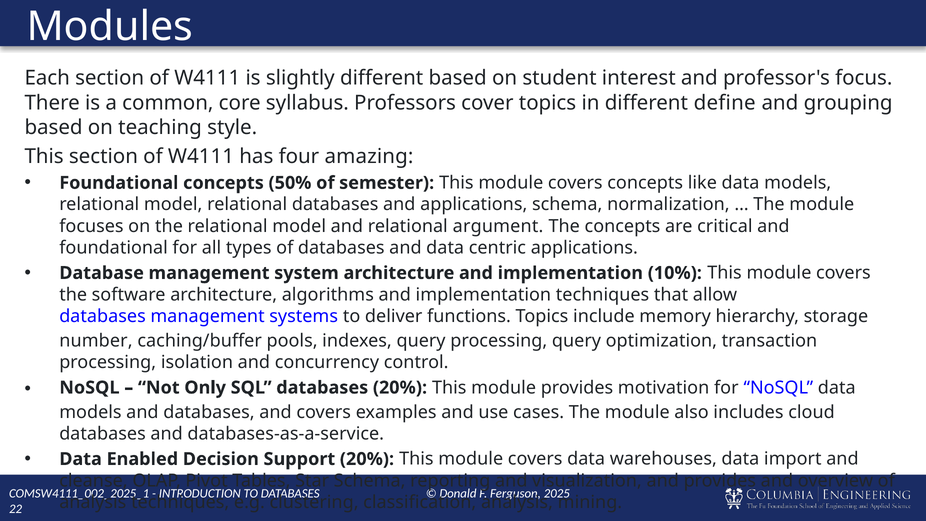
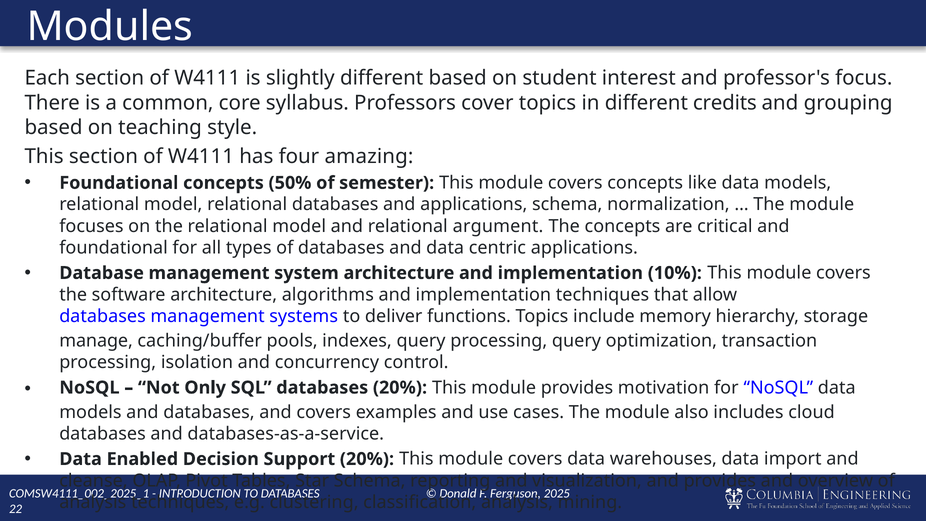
define: define -> credits
number: number -> manage
